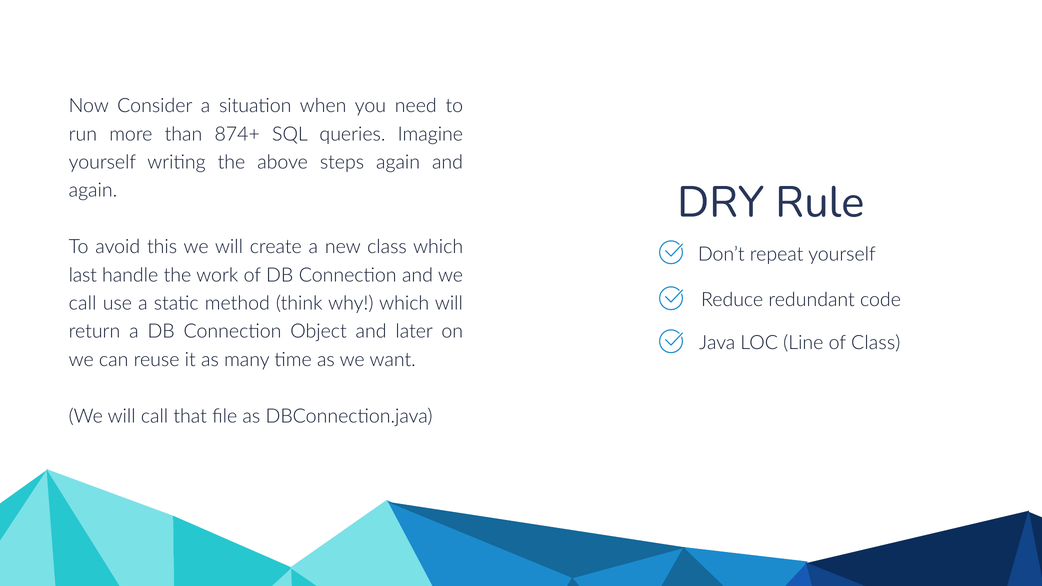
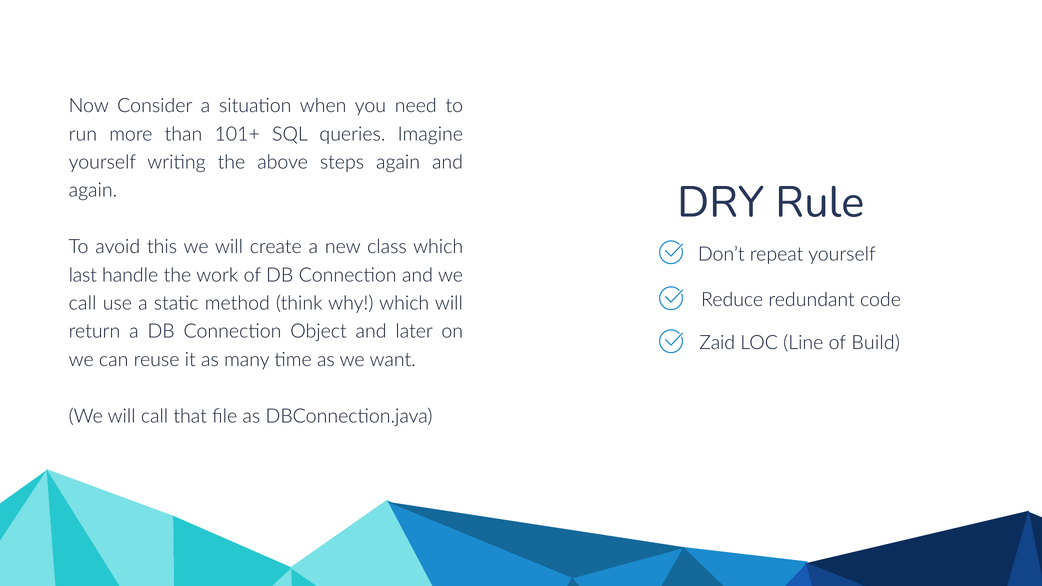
874+: 874+ -> 101+
Java: Java -> Zaid
of Class: Class -> Build
